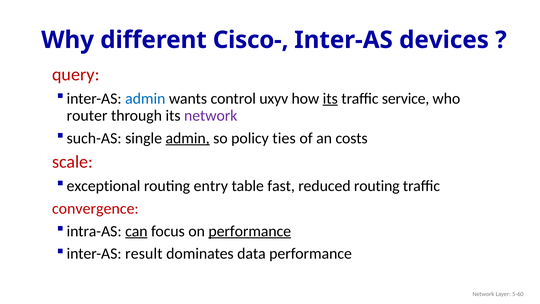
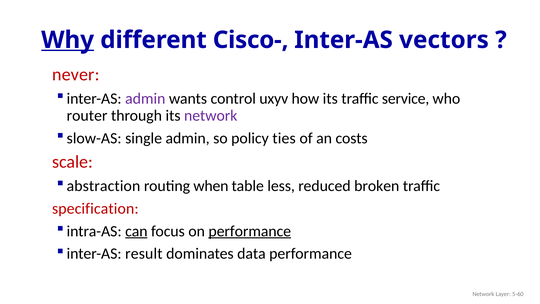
Why underline: none -> present
devices: devices -> vectors
query: query -> never
admin at (145, 98) colour: blue -> purple
its at (330, 98) underline: present -> none
such-AS: such-AS -> slow-AS
admin at (188, 138) underline: present -> none
exceptional: exceptional -> abstraction
entry: entry -> when
fast: fast -> less
reduced routing: routing -> broken
convergence: convergence -> specification
